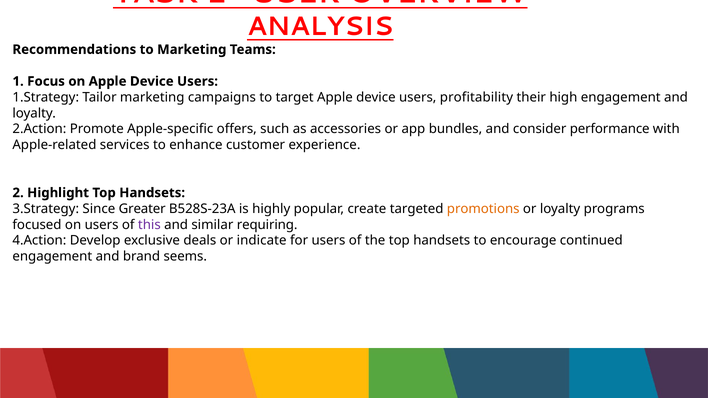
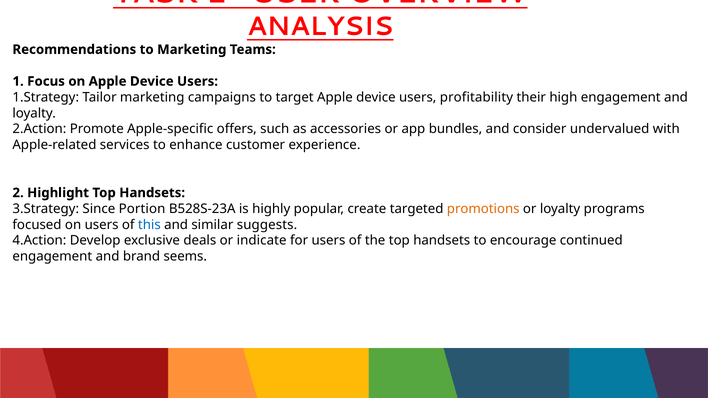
performance: performance -> undervalued
Greater: Greater -> Portion
this colour: purple -> blue
requiring: requiring -> suggests
